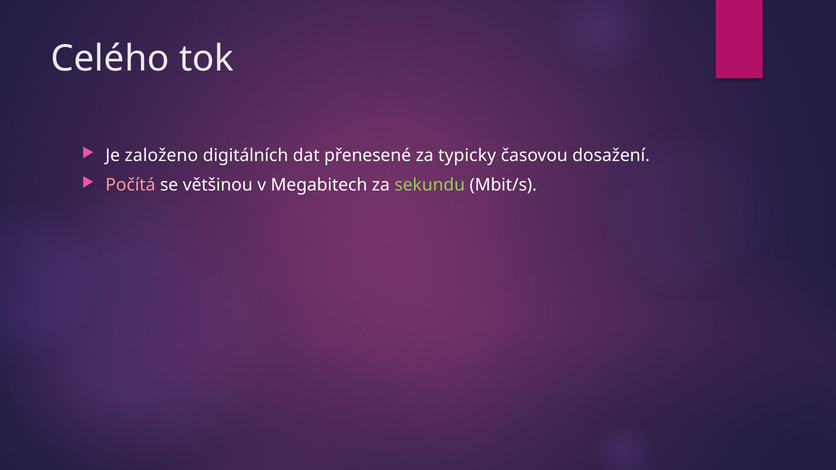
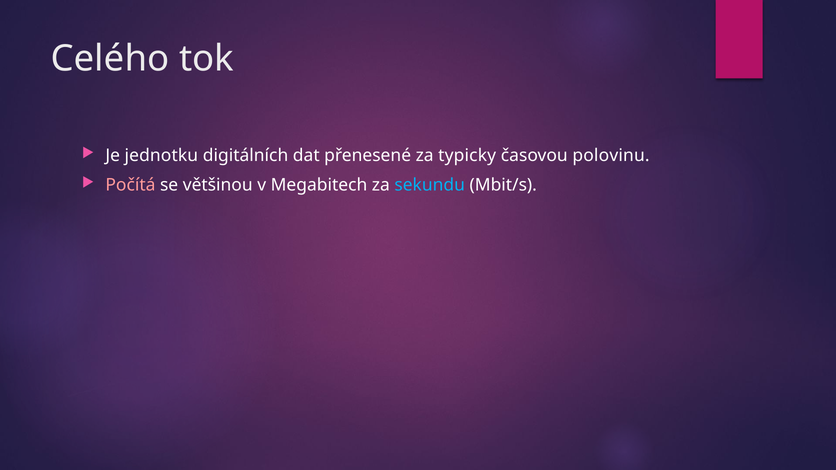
založeno: založeno -> jednotku
dosažení: dosažení -> polovinu
sekundu colour: light green -> light blue
